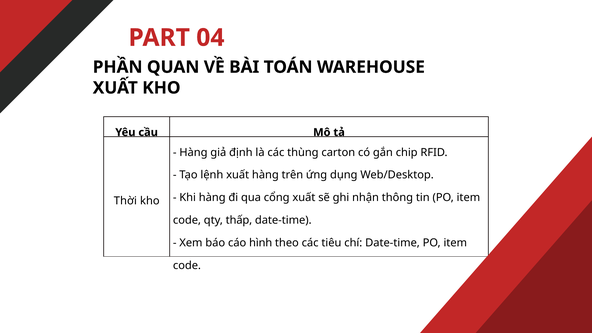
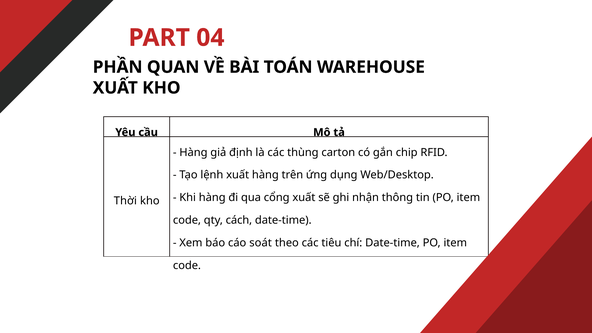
thấp: thấp -> cách
hình: hình -> soát
